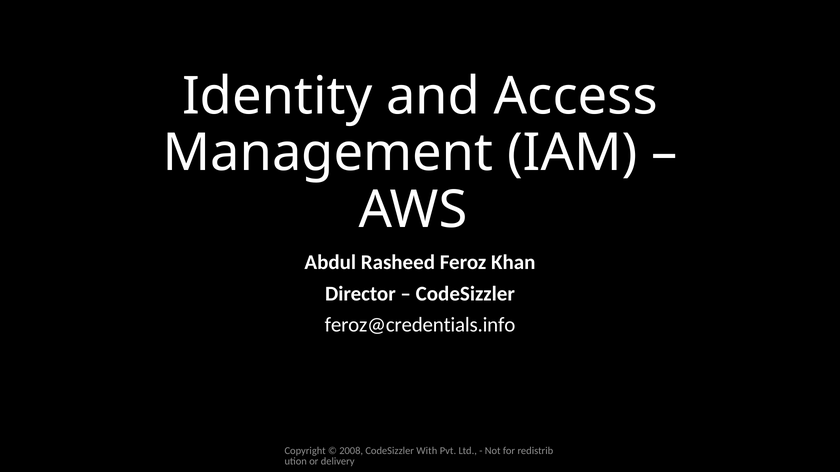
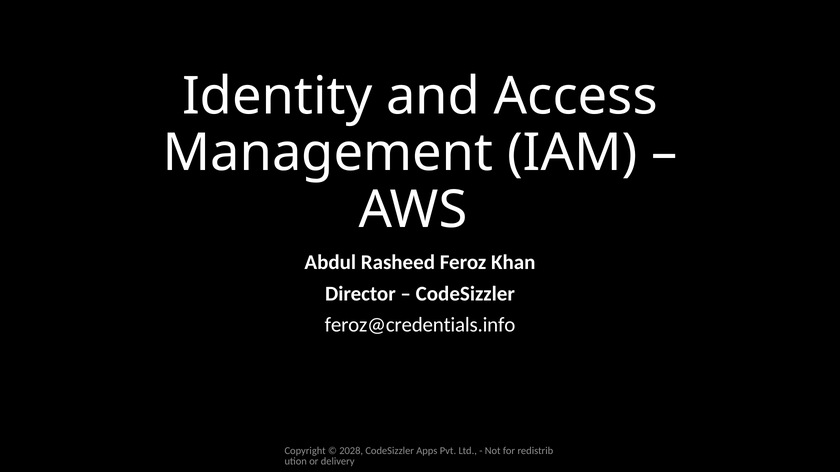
2008: 2008 -> 2028
With: With -> Apps
